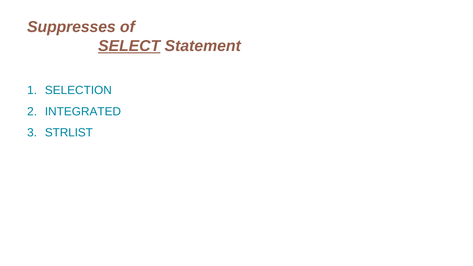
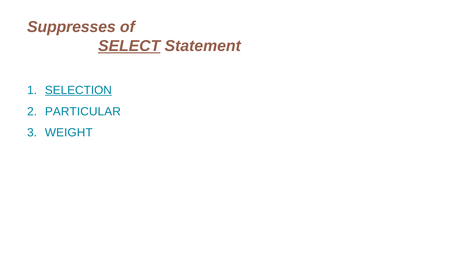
SELECTION underline: none -> present
INTEGRATED: INTEGRATED -> PARTICULAR
STRLIST: STRLIST -> WEIGHT
